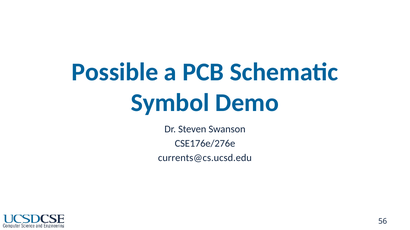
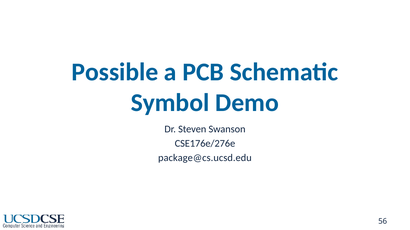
currents@cs.ucsd.edu: currents@cs.ucsd.edu -> package@cs.ucsd.edu
